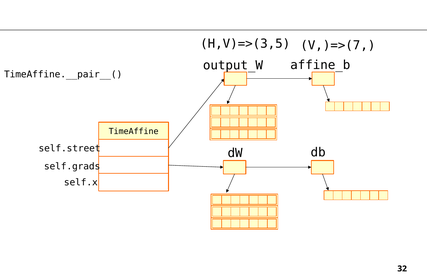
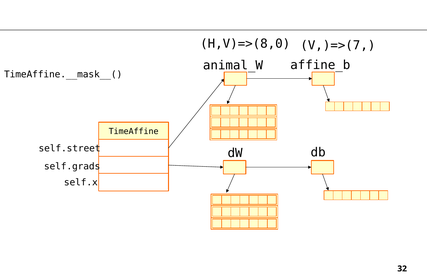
H,V)=>(3,5: H,V)=>(3,5 -> H,V)=>(8,0
output_W: output_W -> animal_W
TimeAffine.__pair__(: TimeAffine.__pair__( -> TimeAffine.__mask__(
